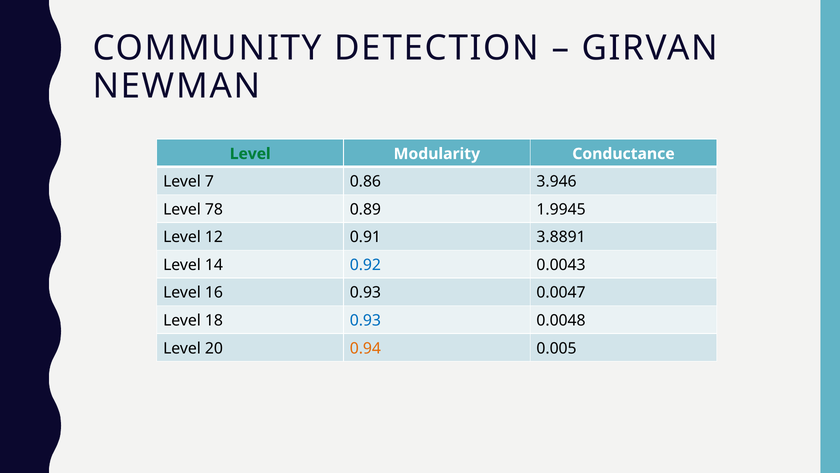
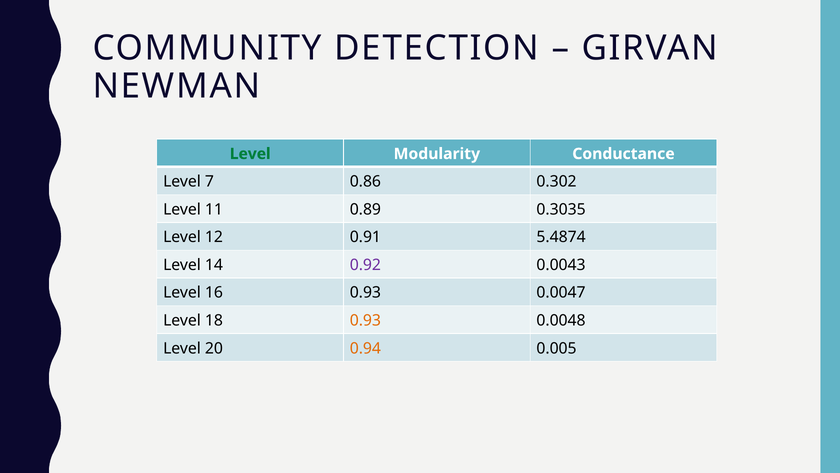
3.946: 3.946 -> 0.302
78: 78 -> 11
1.9945: 1.9945 -> 0.3035
3.8891: 3.8891 -> 5.4874
0.92 colour: blue -> purple
0.93 at (365, 320) colour: blue -> orange
